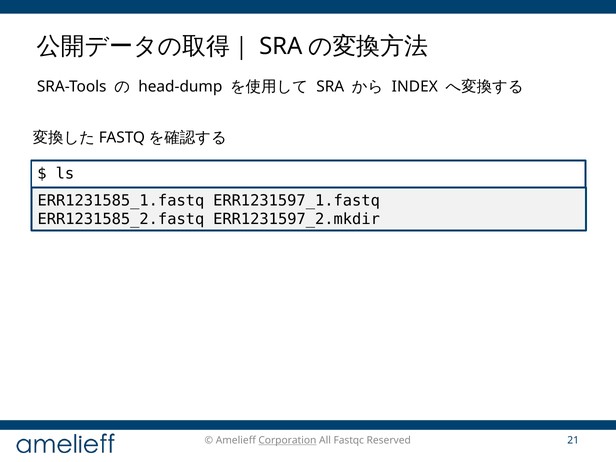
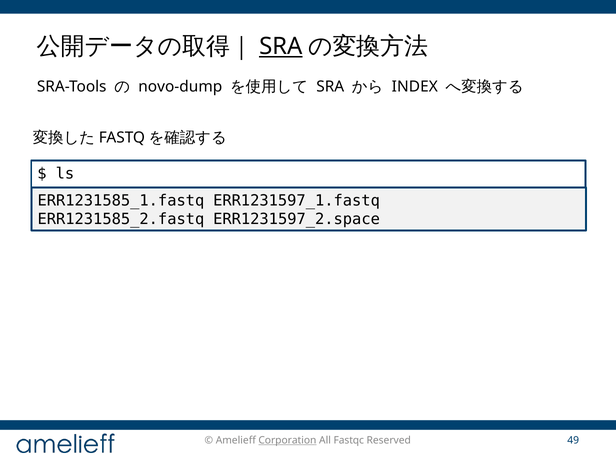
SRA at (281, 46) underline: none -> present
head-dump: head-dump -> novo-dump
ERR1231597_2.mkdir: ERR1231597_2.mkdir -> ERR1231597_2.space
21: 21 -> 49
